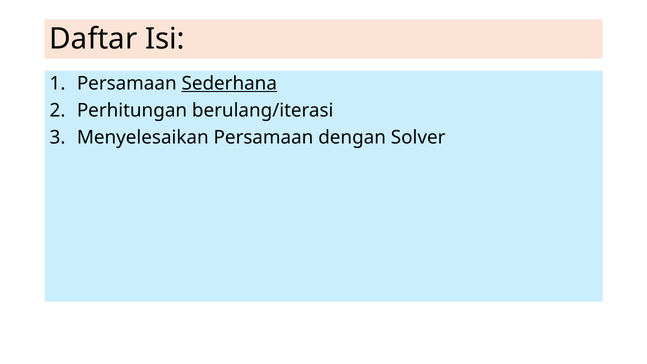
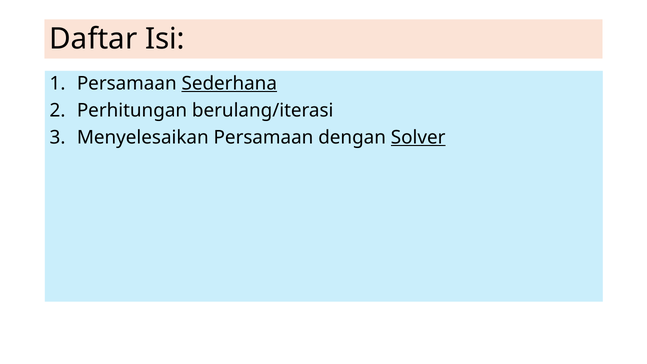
Solver underline: none -> present
